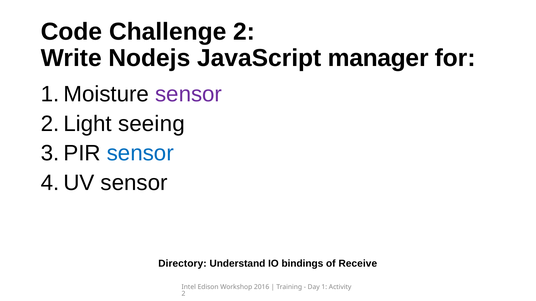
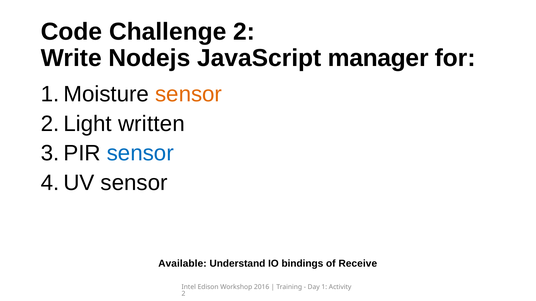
sensor at (189, 94) colour: purple -> orange
seeing: seeing -> written
Directory: Directory -> Available
